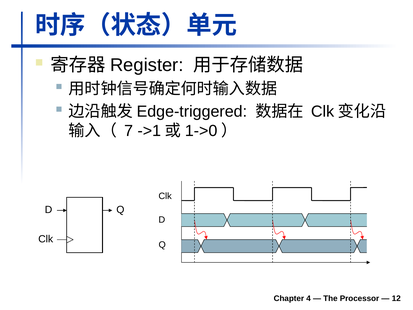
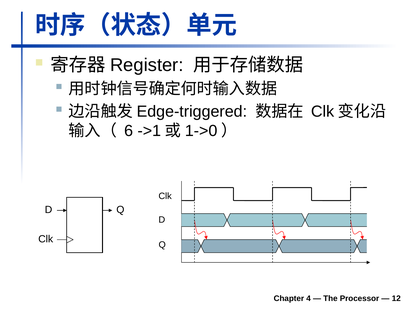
7: 7 -> 6
